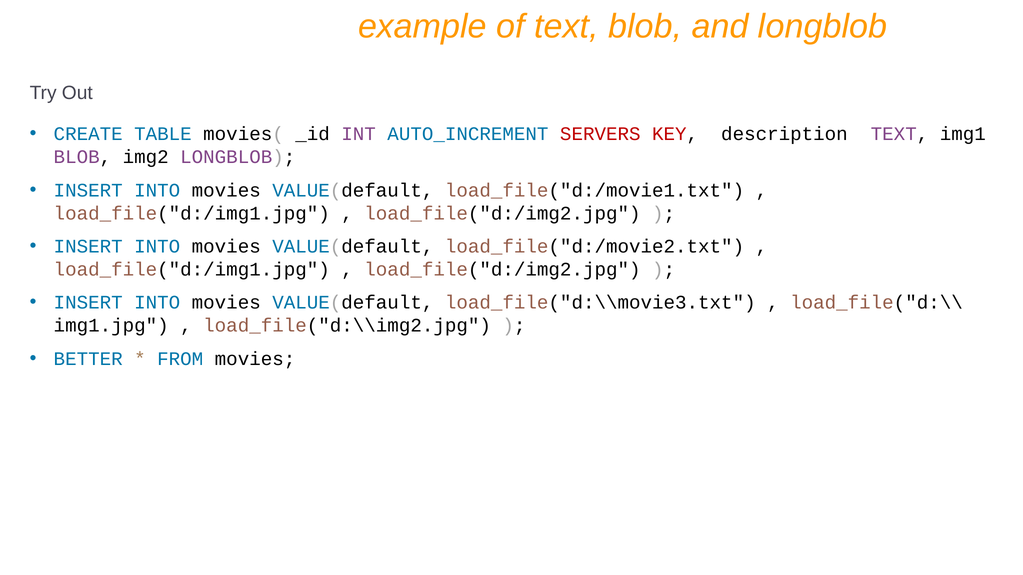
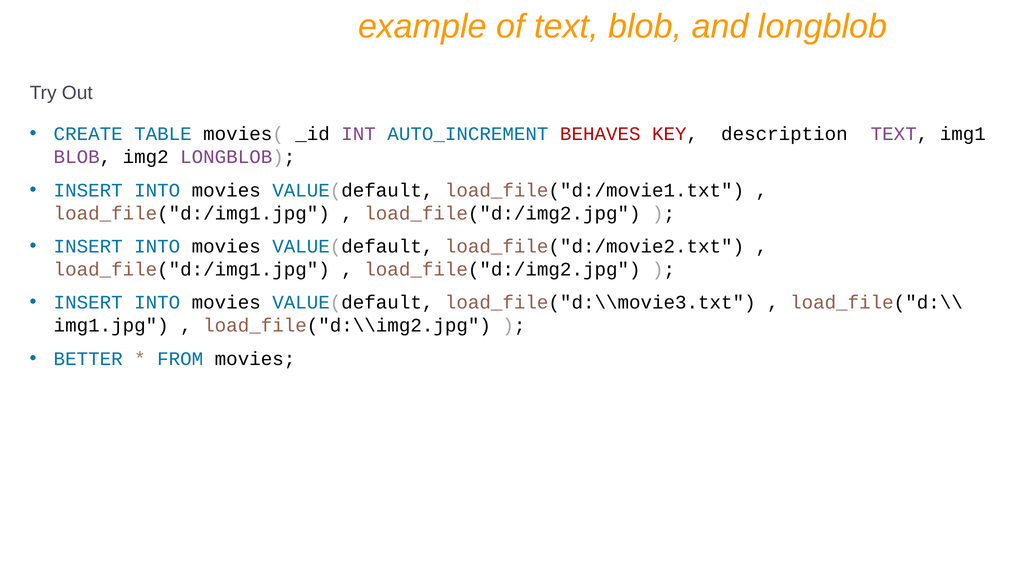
SERVERS: SERVERS -> BEHAVES
